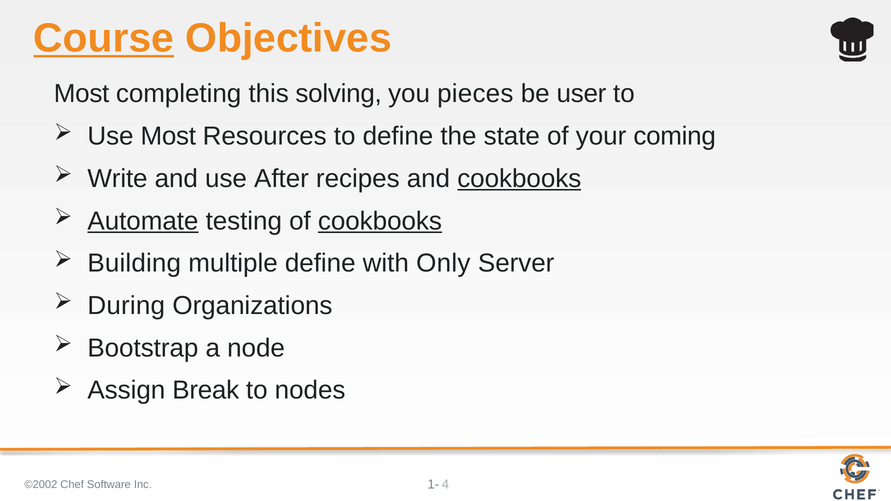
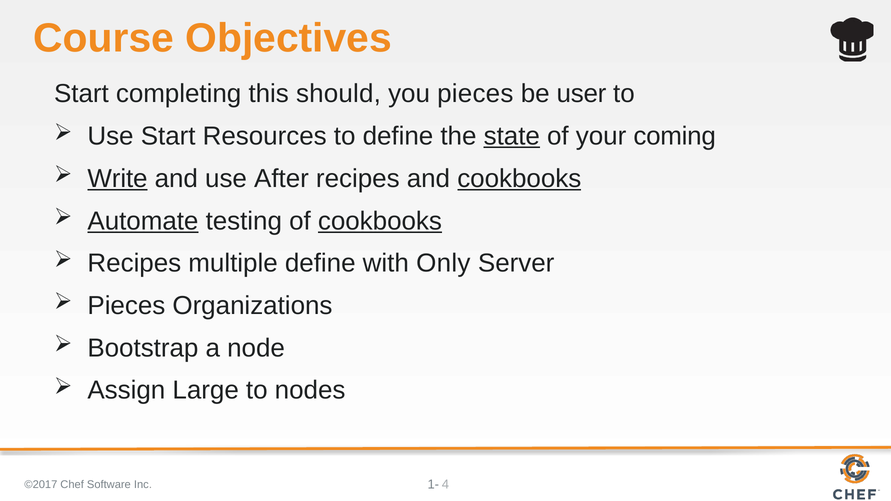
Course underline: present -> none
Most at (82, 94): Most -> Start
solving: solving -> should
Use Most: Most -> Start
state underline: none -> present
Write underline: none -> present
Building at (134, 263): Building -> Recipes
During at (126, 306): During -> Pieces
Break: Break -> Large
©2002: ©2002 -> ©2017
